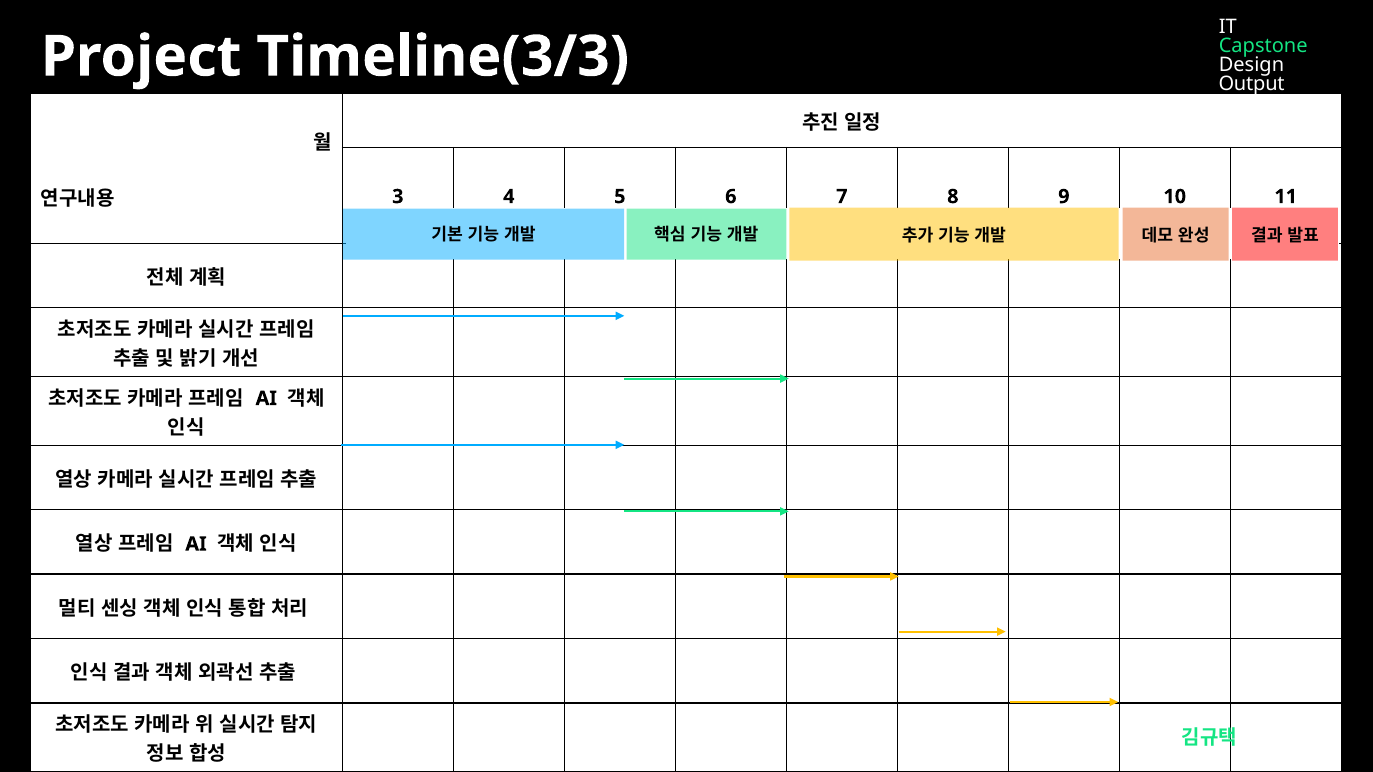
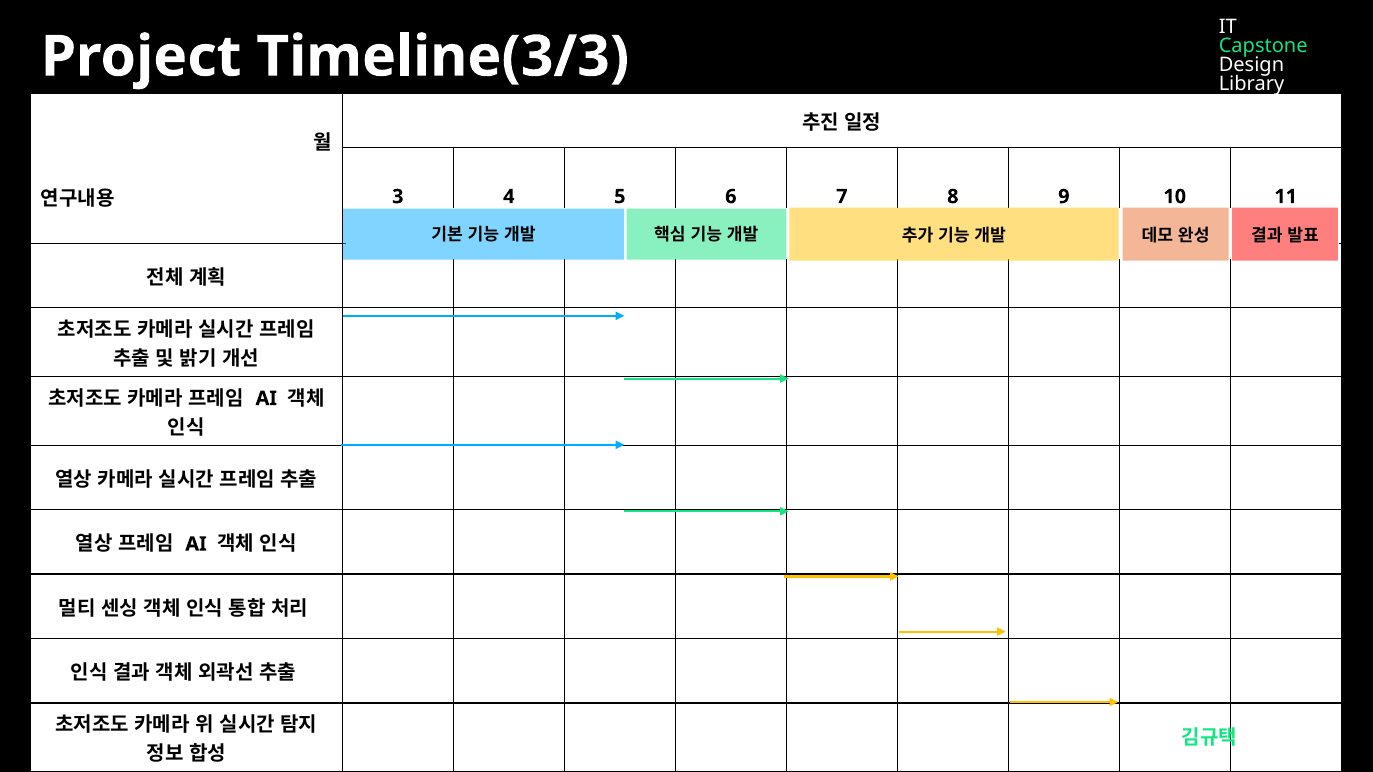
Output: Output -> Library
